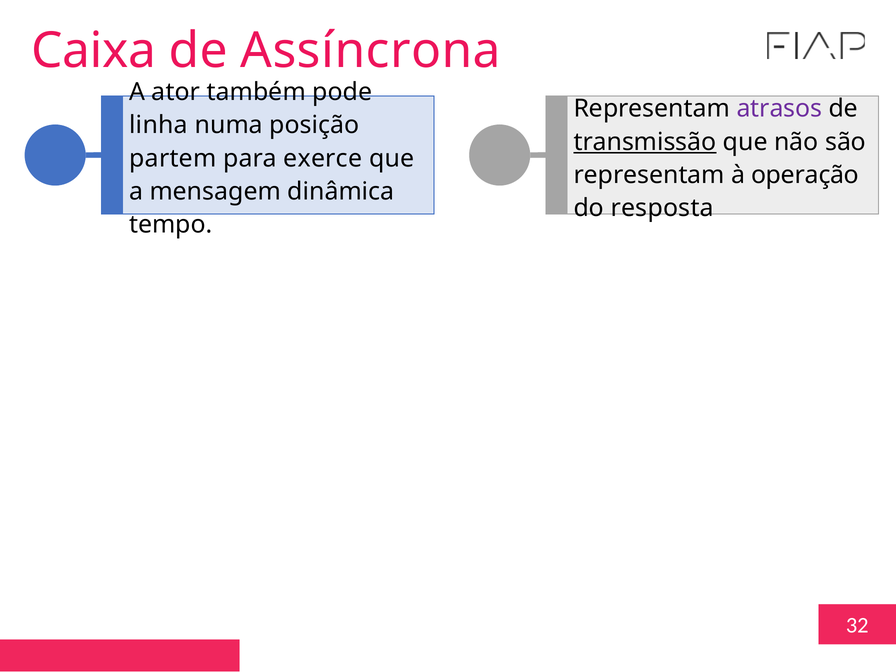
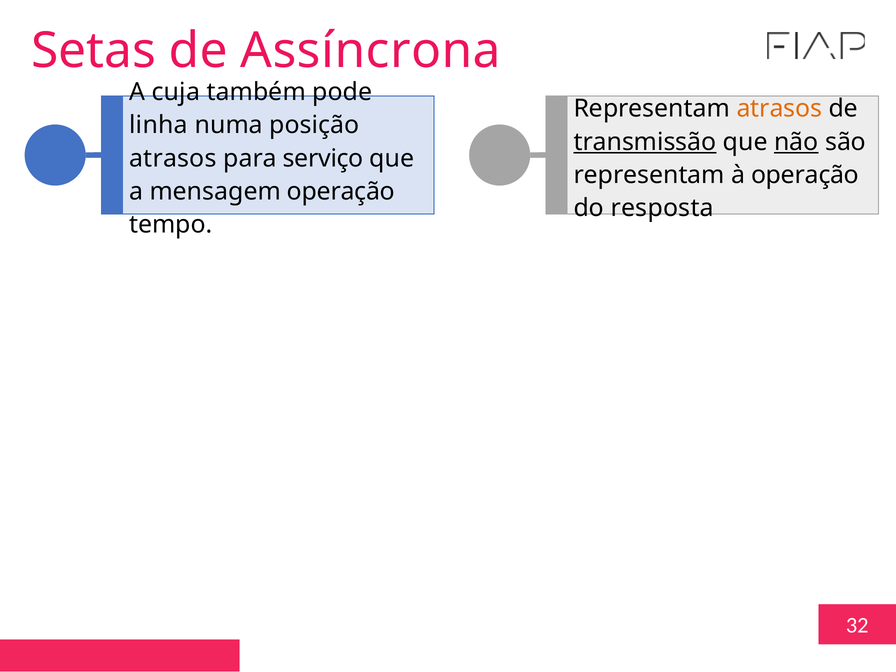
Caixa: Caixa -> Setas
ator: ator -> cuja
atrasos at (779, 109) colour: purple -> orange
não underline: none -> present
partem at (173, 158): partem -> atrasos
exerce: exerce -> serviço
mensagem dinâmica: dinâmica -> operação
